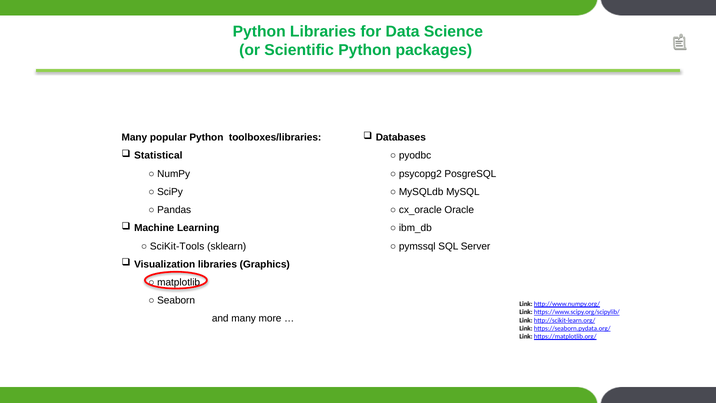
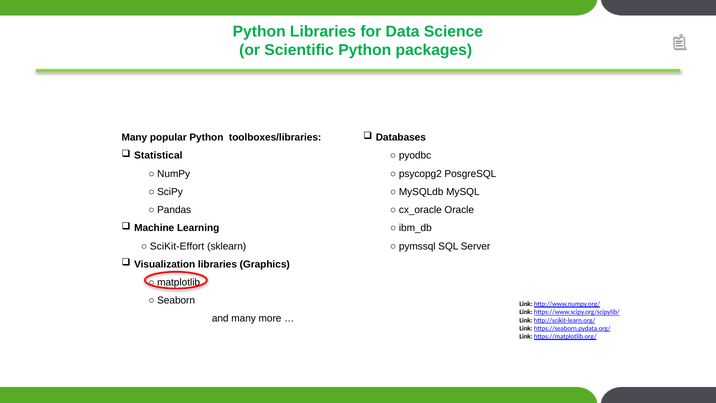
SciKit-Tools: SciKit-Tools -> SciKit-Effort
